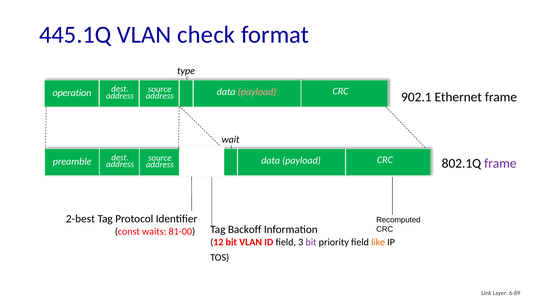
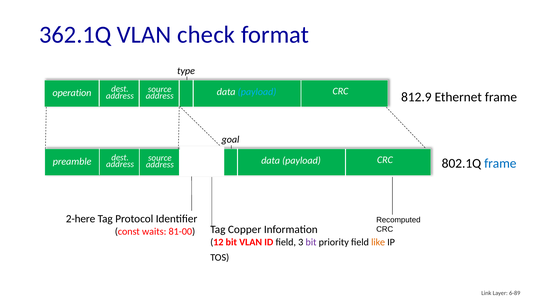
445.1Q: 445.1Q -> 362.1Q
902.1: 902.1 -> 812.9
payload at (257, 92) colour: pink -> light blue
wait: wait -> goal
frame at (500, 164) colour: purple -> blue
2-best: 2-best -> 2-here
Backoff: Backoff -> Copper
